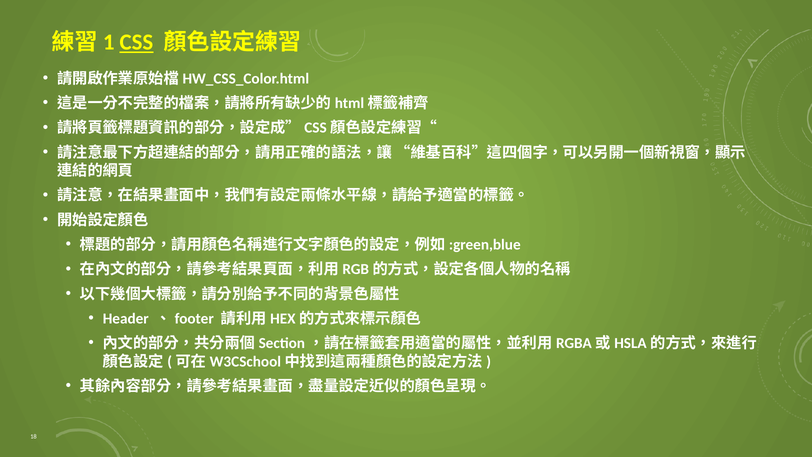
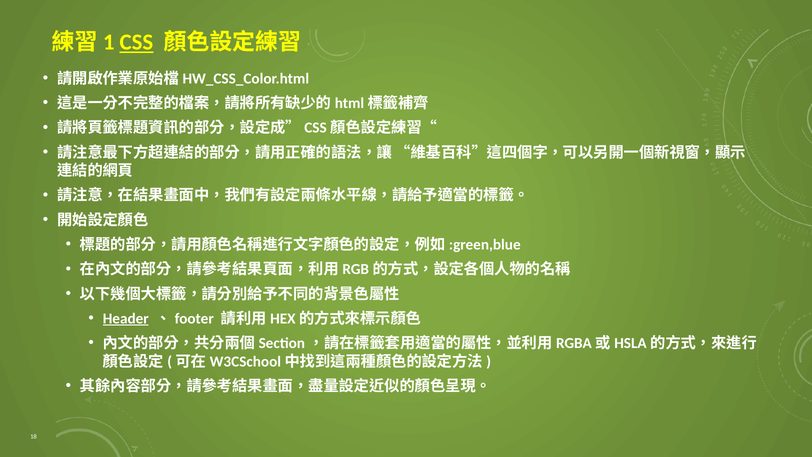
Header underline: none -> present
